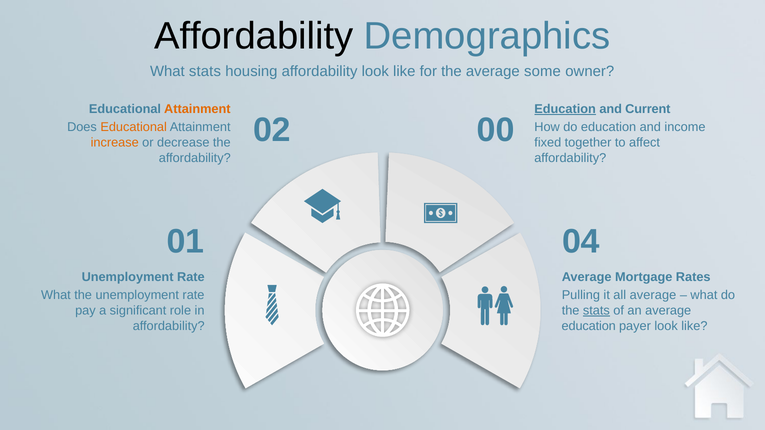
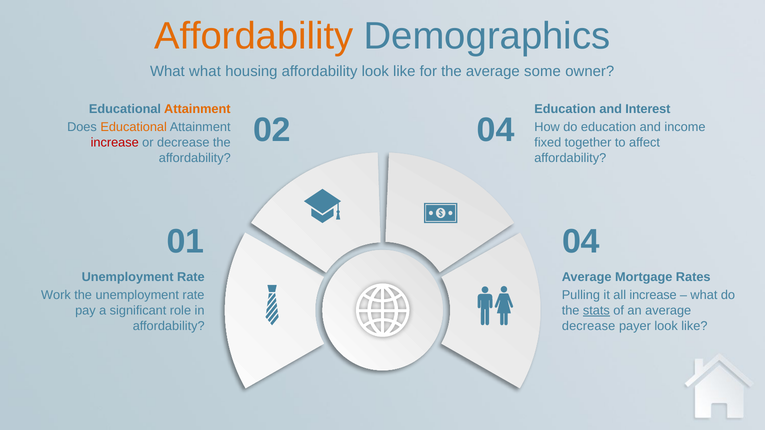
Affordability at (254, 36) colour: black -> orange
What stats: stats -> what
Education at (565, 109) underline: present -> none
Current: Current -> Interest
02 00: 00 -> 04
increase at (115, 143) colour: orange -> red
What at (56, 295): What -> Work
all average: average -> increase
education at (589, 326): education -> decrease
